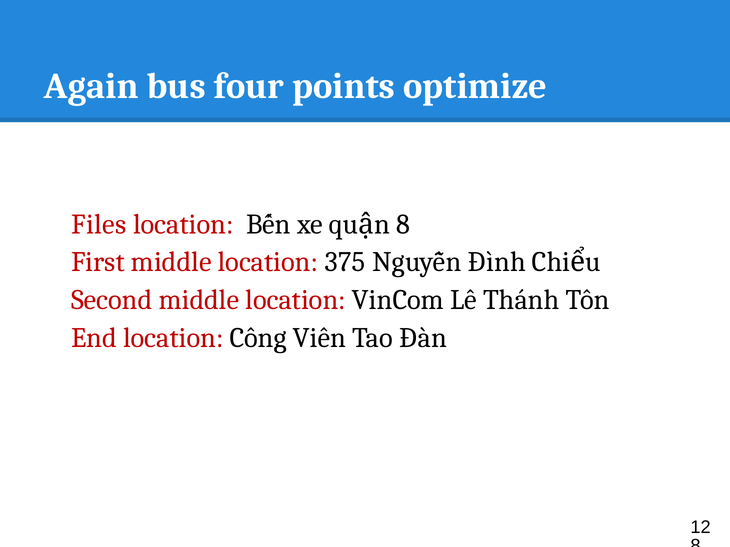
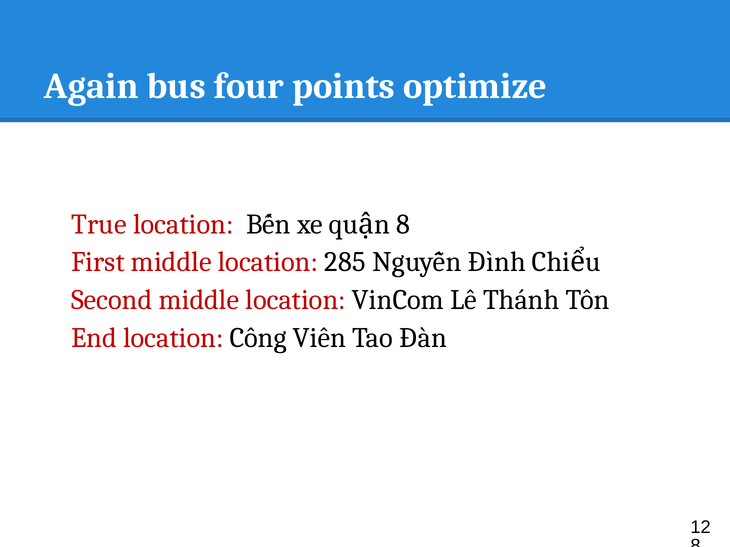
Files: Files -> True
375: 375 -> 285
